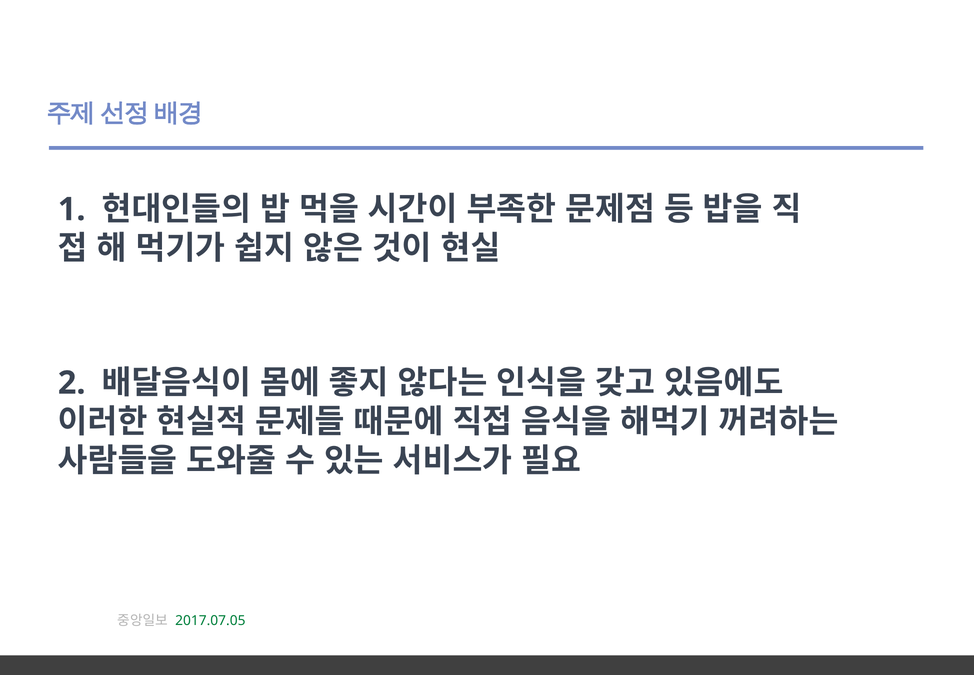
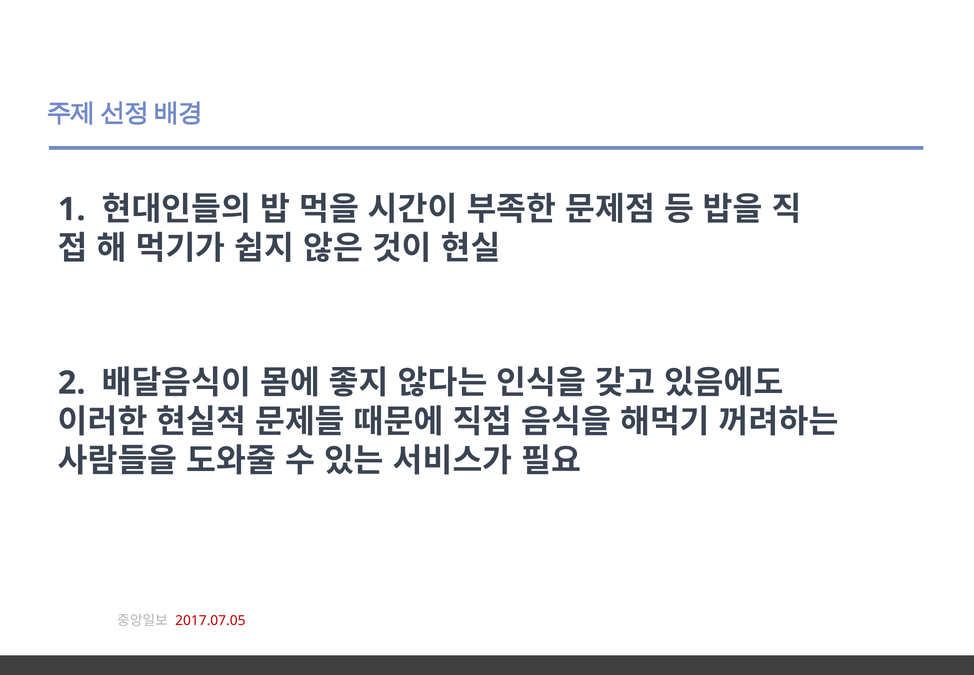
2017.07.05 colour: green -> red
